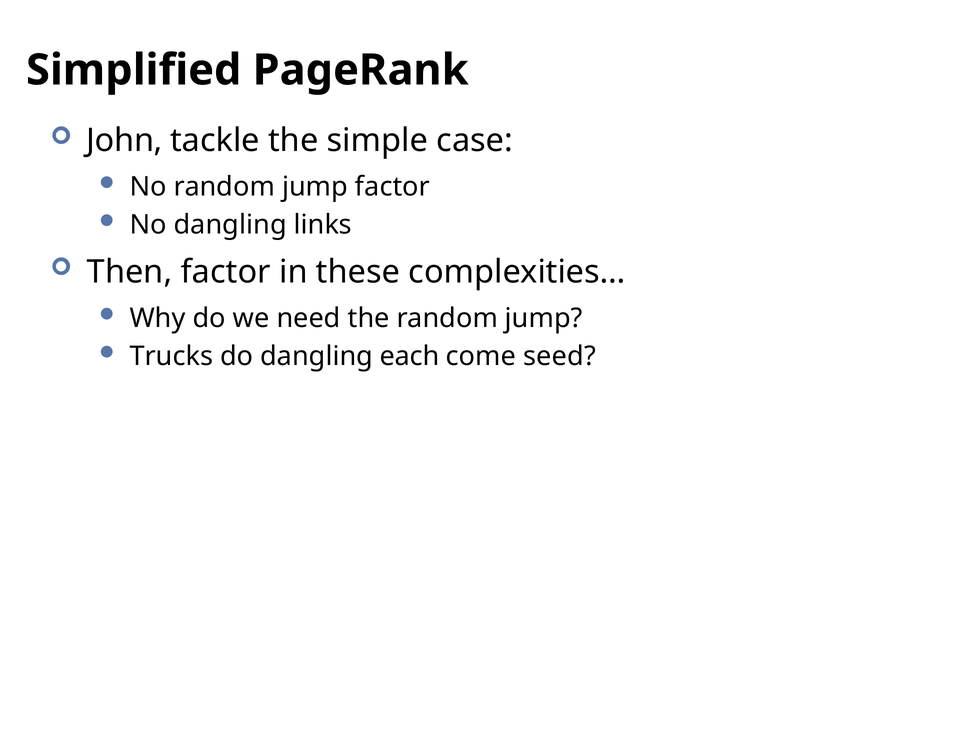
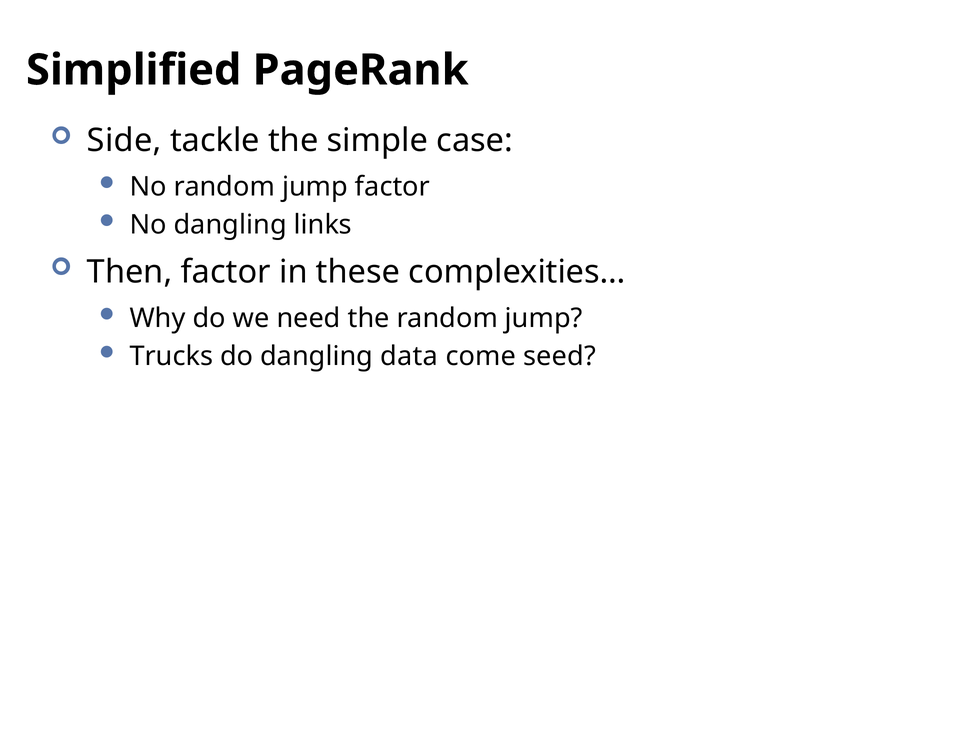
John: John -> Side
each: each -> data
